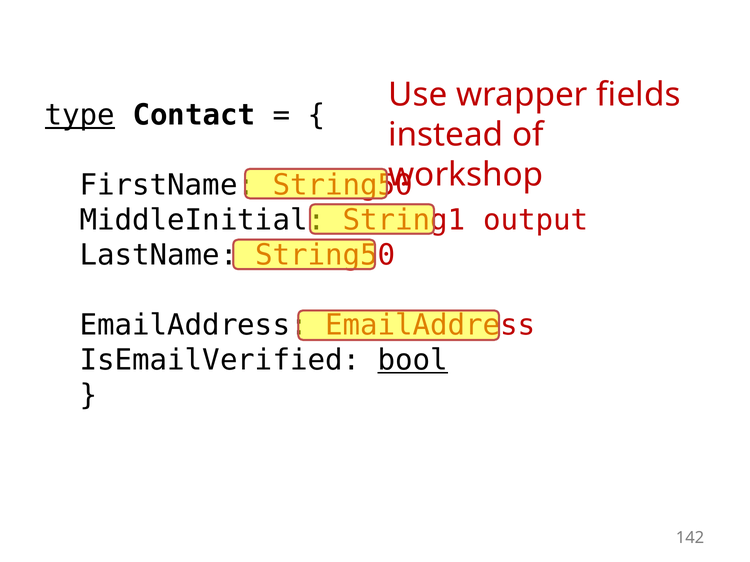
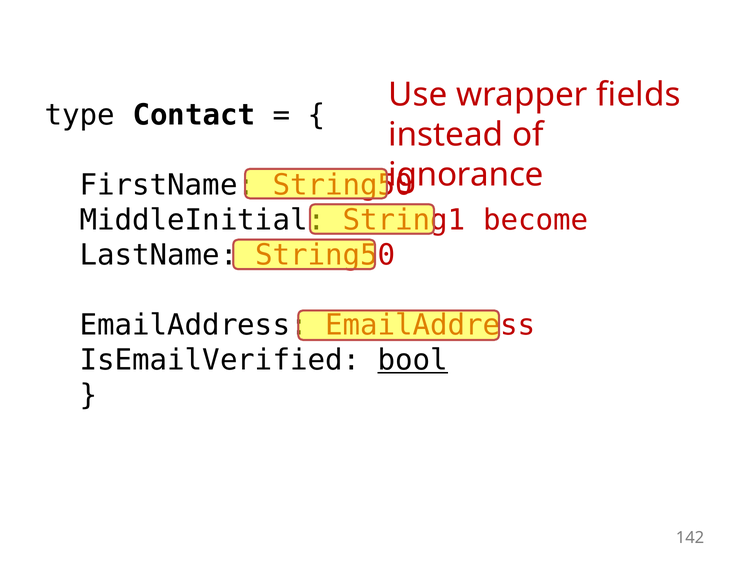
type underline: present -> none
workshop: workshop -> ignorance
output: output -> become
